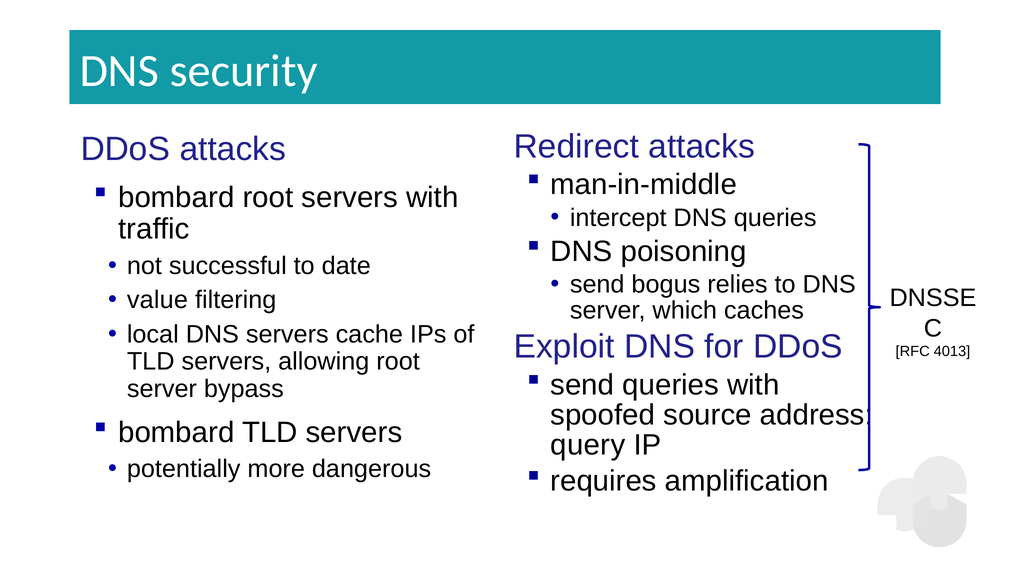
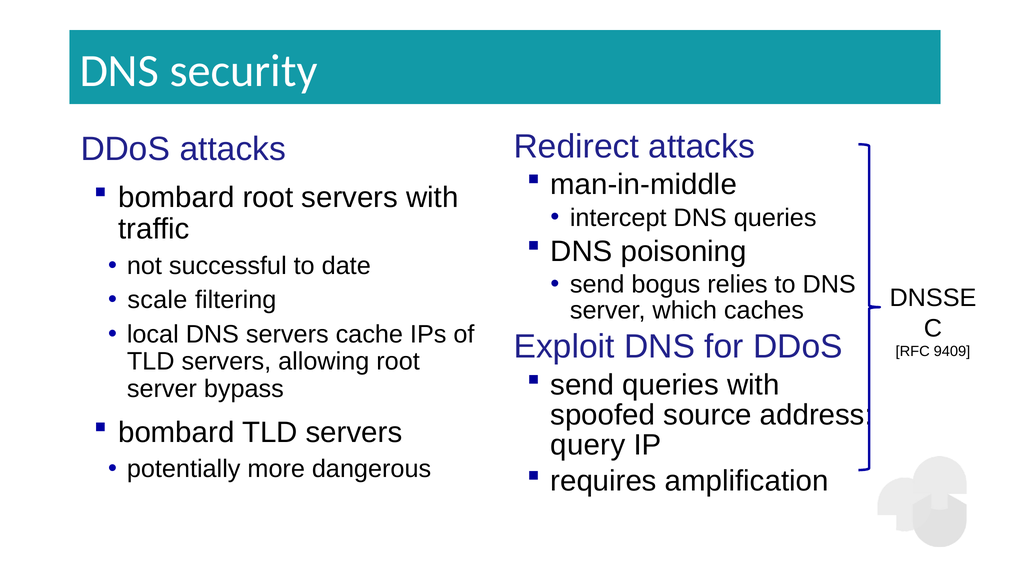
value: value -> scale
4013: 4013 -> 9409
